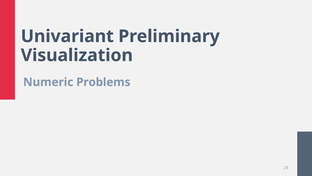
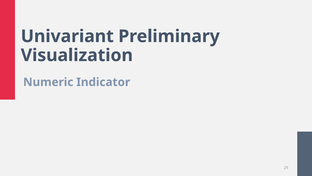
Problems: Problems -> Indicator
